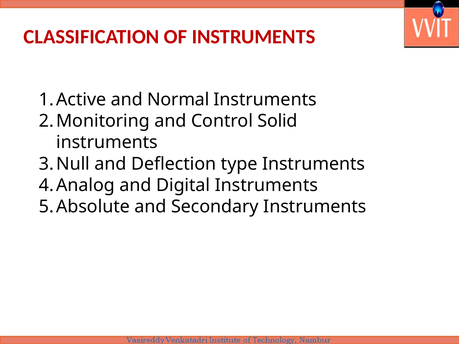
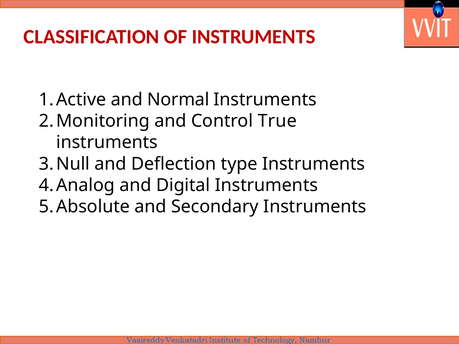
Solid: Solid -> True
